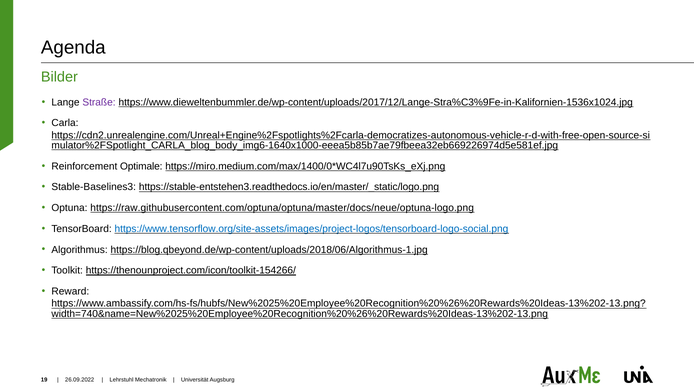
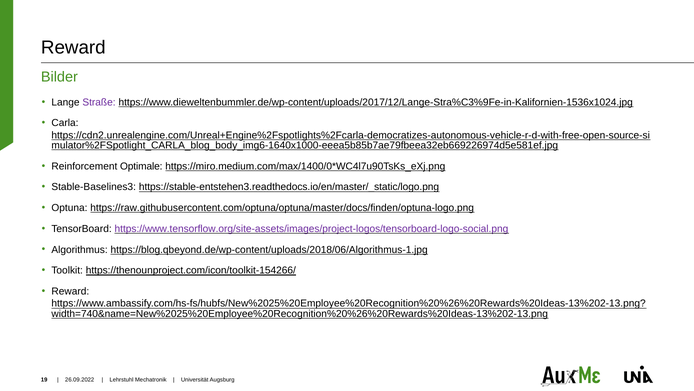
Agenda at (73, 48): Agenda -> Reward
https://raw.githubusercontent.com/optuna/optuna/master/docs/neue/optuna-logo.png: https://raw.githubusercontent.com/optuna/optuna/master/docs/neue/optuna-logo.png -> https://raw.githubusercontent.com/optuna/optuna/master/docs/finden/optuna-logo.png
https://www.tensorflow.org/site-assets/images/project-logos/tensorboard-logo-social.png colour: blue -> purple
